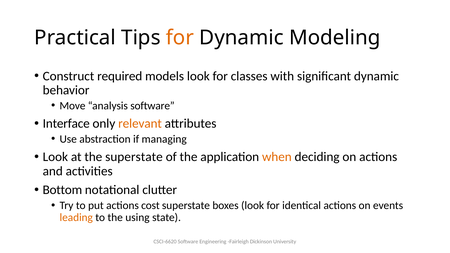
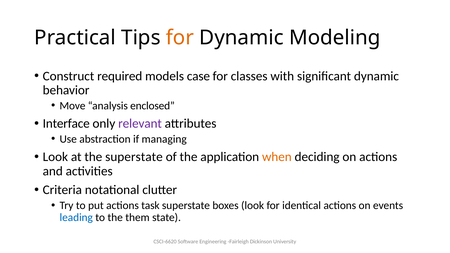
models look: look -> case
analysis software: software -> enclosed
relevant colour: orange -> purple
Bottom: Bottom -> Criteria
cost: cost -> task
leading colour: orange -> blue
using: using -> them
